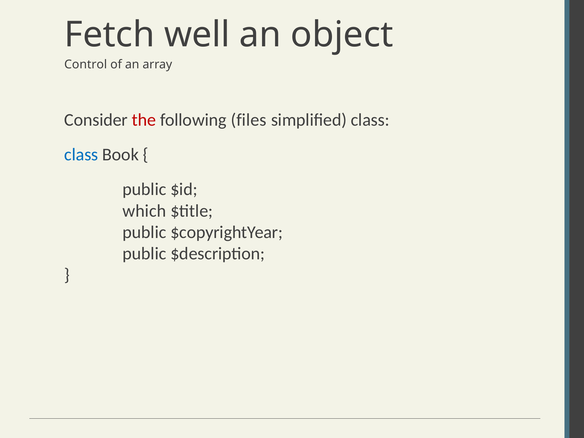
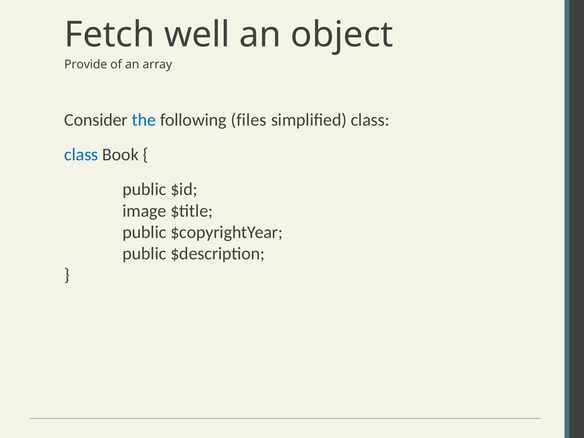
Control: Control -> Provide
the colour: red -> blue
which: which -> image
